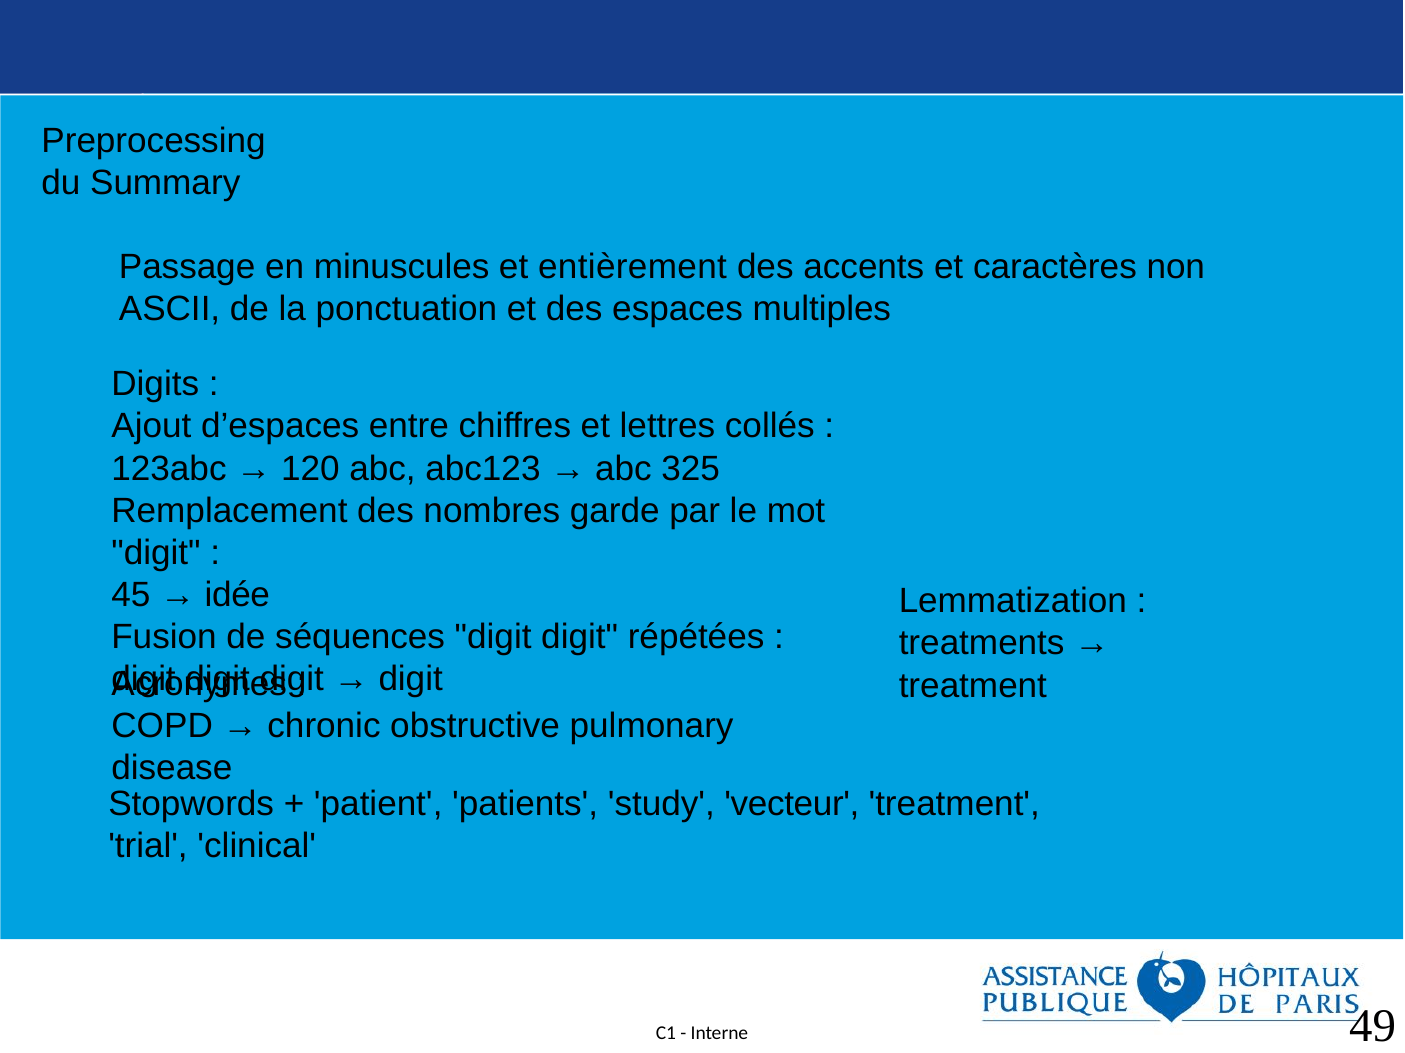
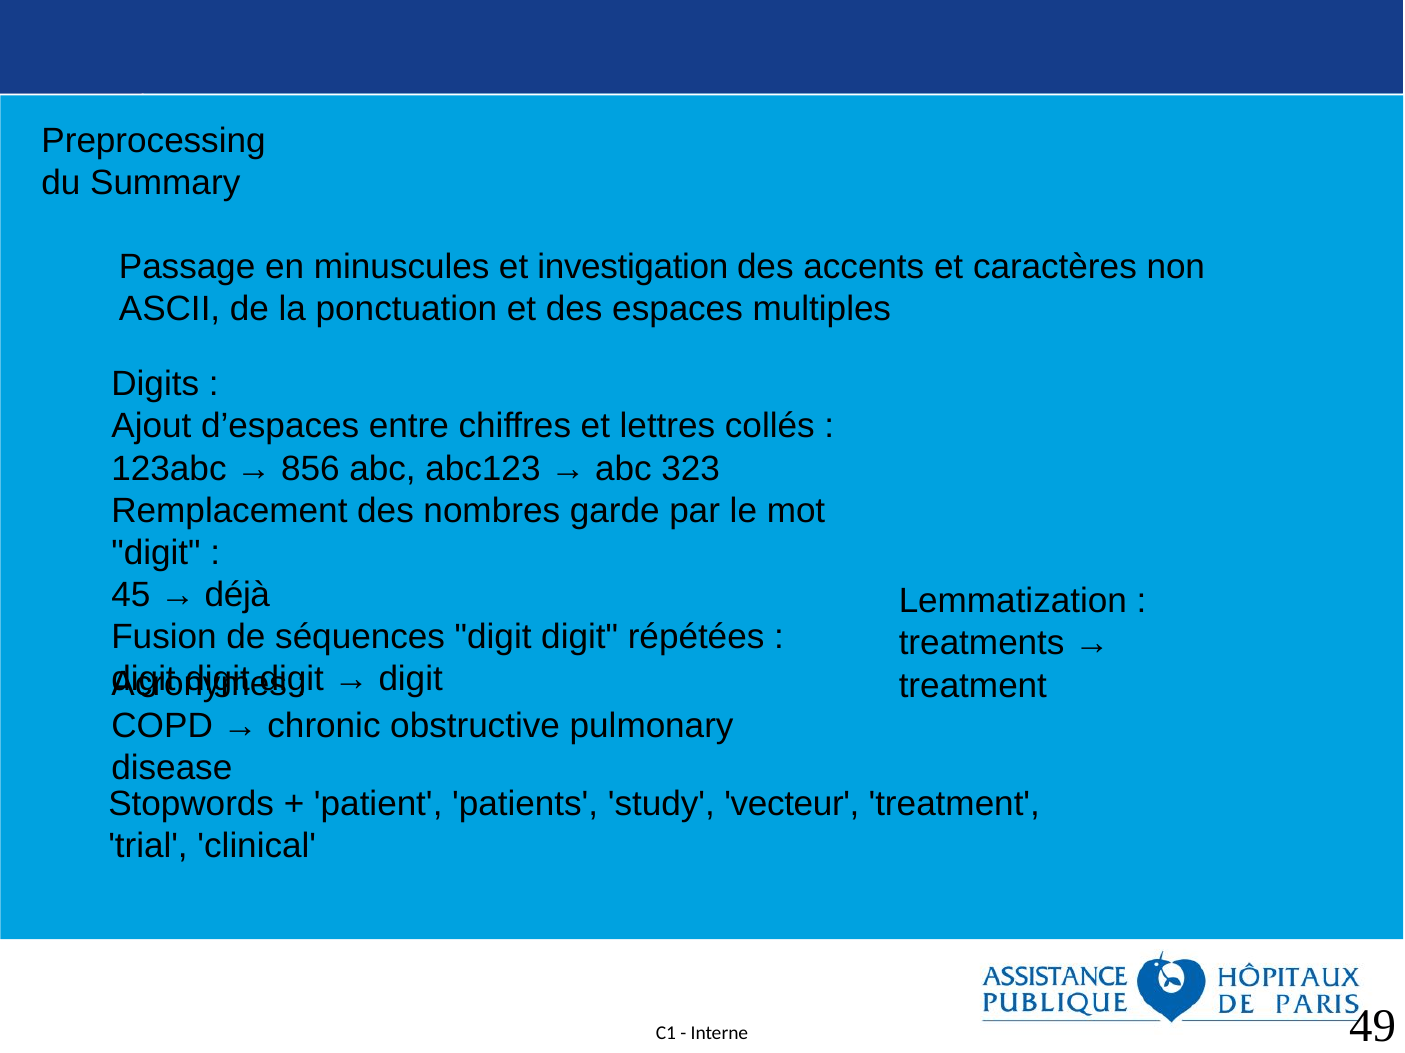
entièrement: entièrement -> investigation
120: 120 -> 856
325: 325 -> 323
idée: idée -> déjà
